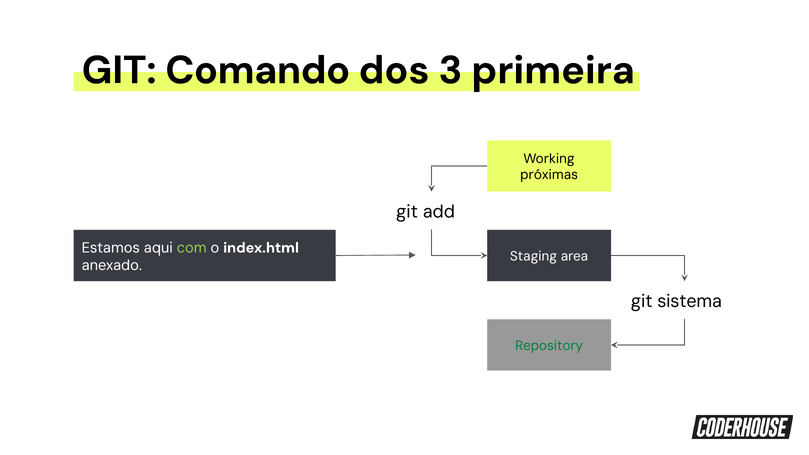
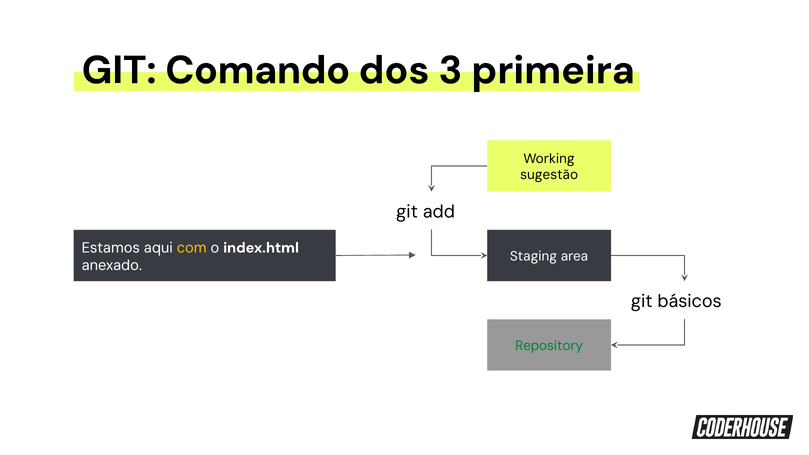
próximas: próximas -> sugestão
com colour: light green -> yellow
sistema: sistema -> básicos
